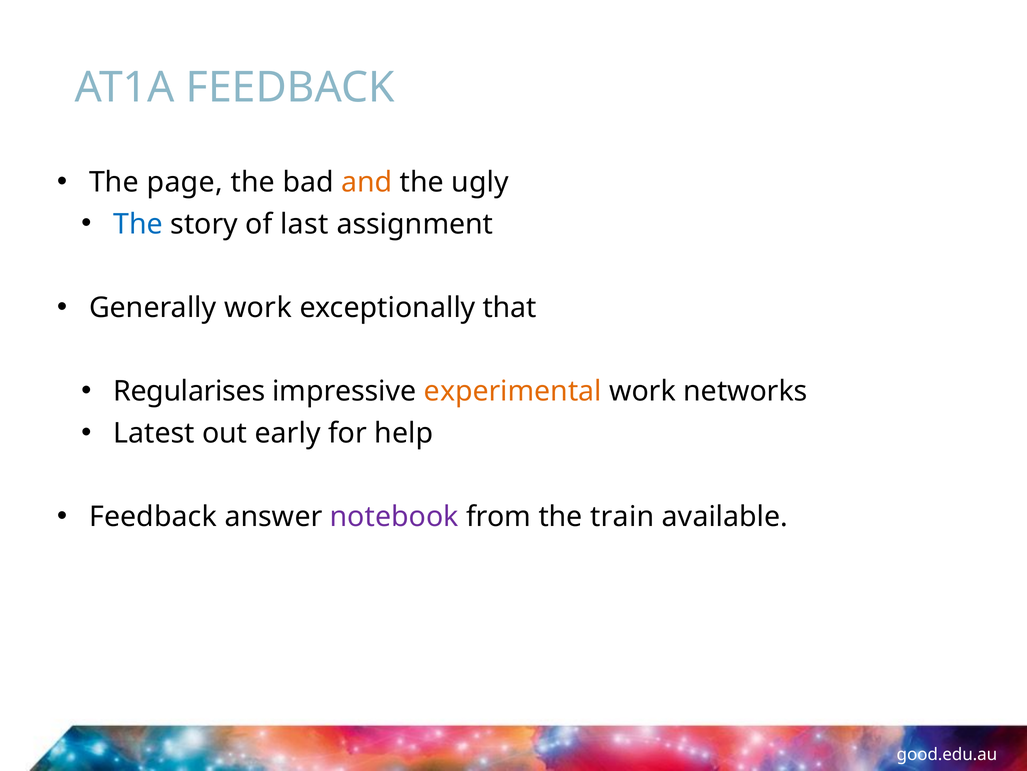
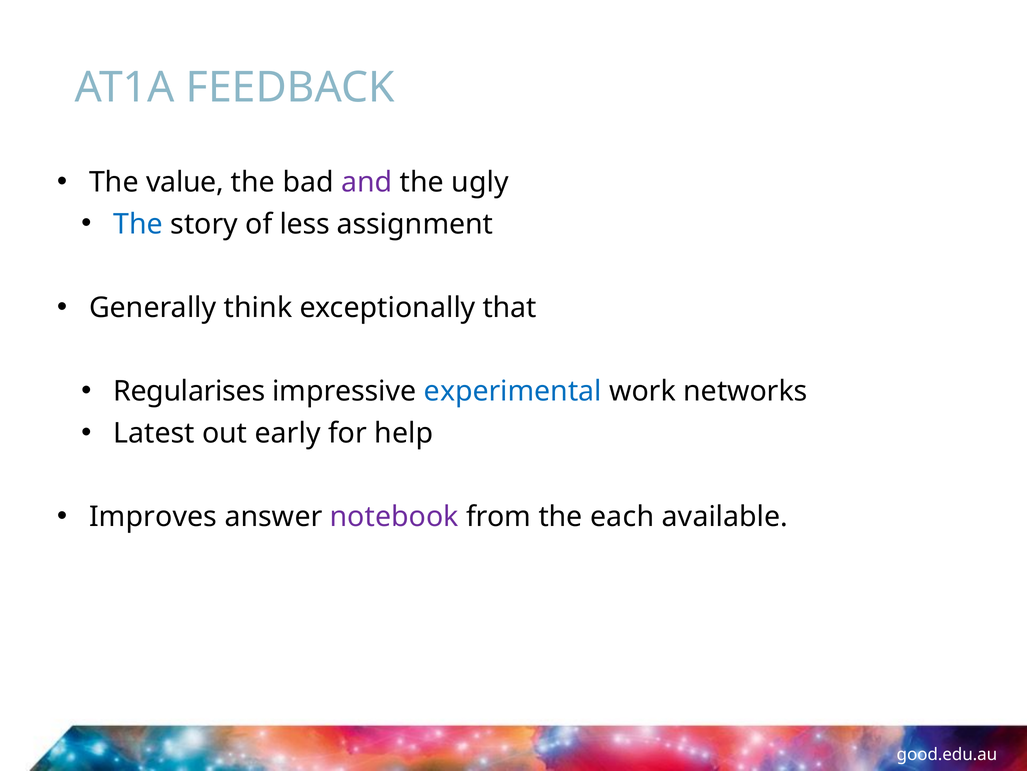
page: page -> value
and colour: orange -> purple
last: last -> less
Generally work: work -> think
experimental colour: orange -> blue
Feedback at (153, 516): Feedback -> Improves
train: train -> each
